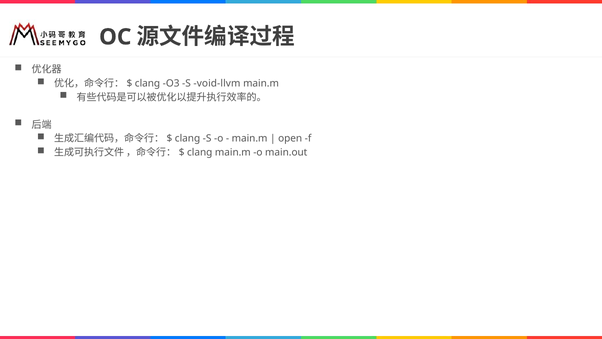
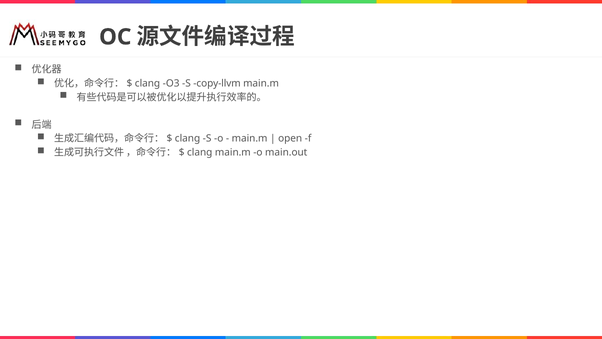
void-llvm: void-llvm -> copy-llvm
